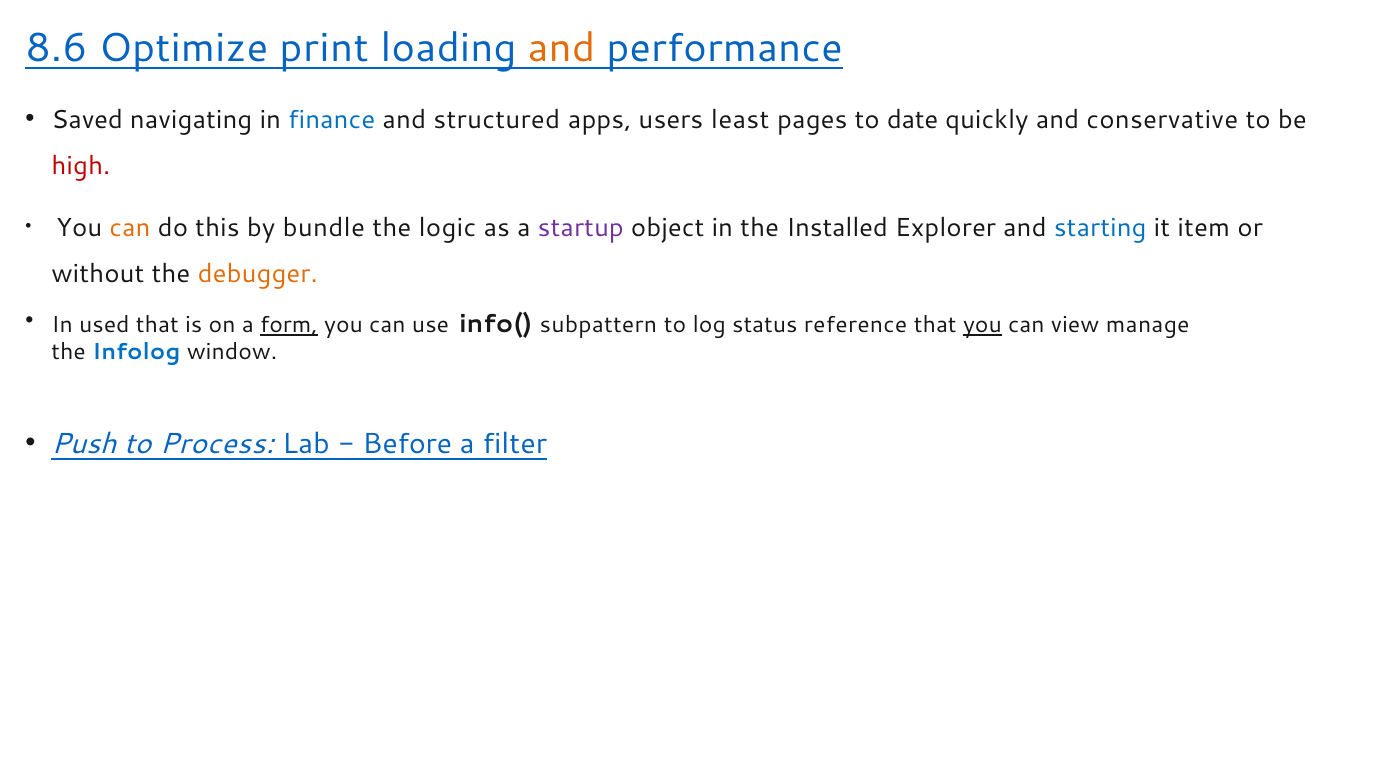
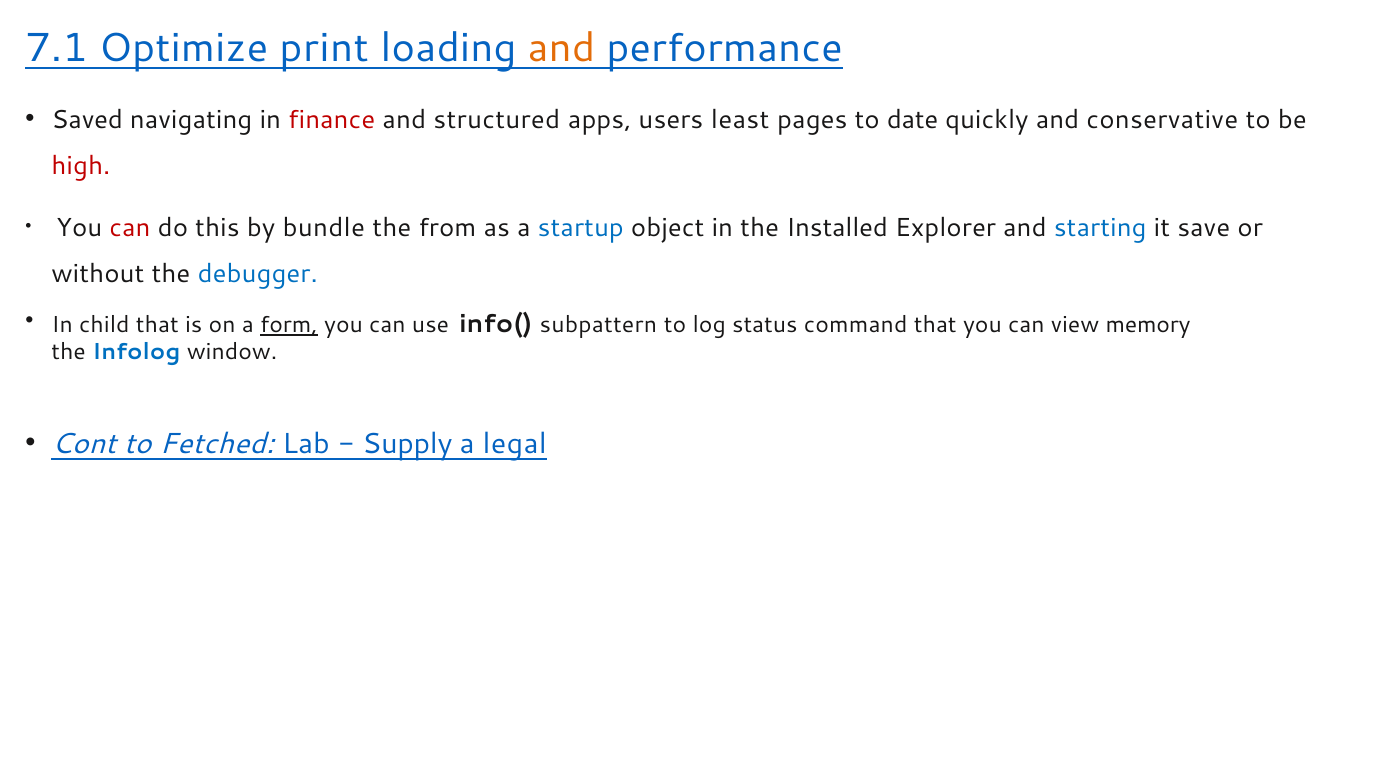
8.6: 8.6 -> 7.1
finance colour: blue -> red
can at (130, 228) colour: orange -> red
logic: logic -> from
startup colour: purple -> blue
item: item -> save
debugger colour: orange -> blue
used: used -> child
reference: reference -> command
you at (982, 325) underline: present -> none
manage: manage -> memory
Push: Push -> Cont
Process: Process -> Fetched
Before: Before -> Supply
filter: filter -> legal
